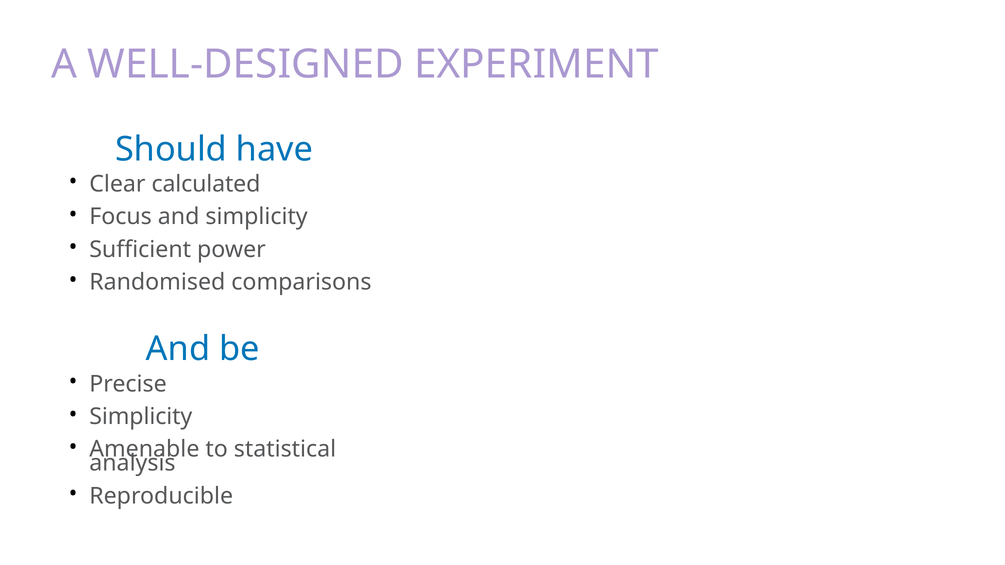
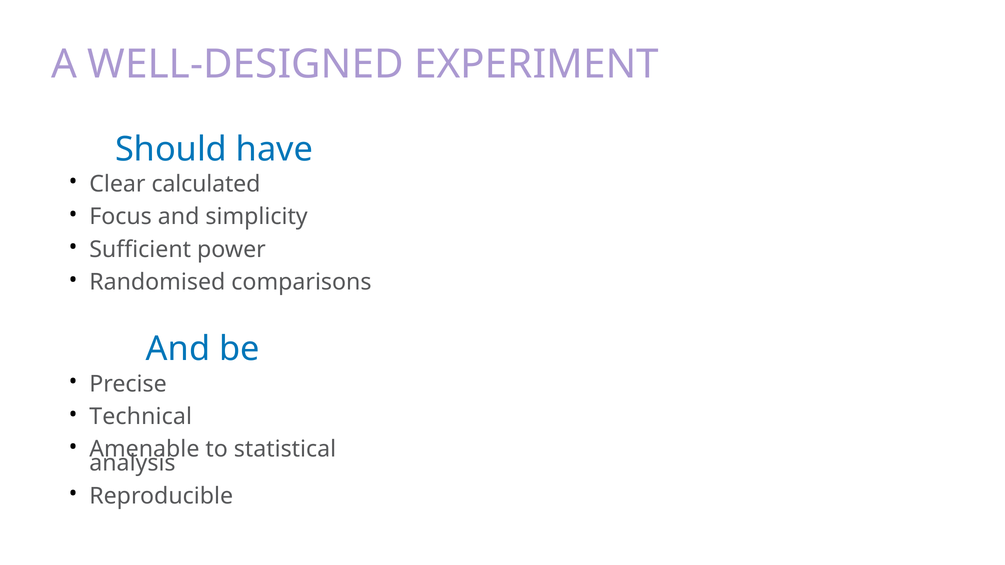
Simplicity at (141, 417): Simplicity -> Technical
